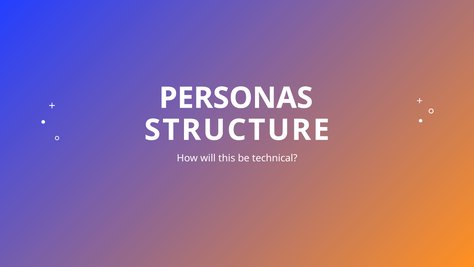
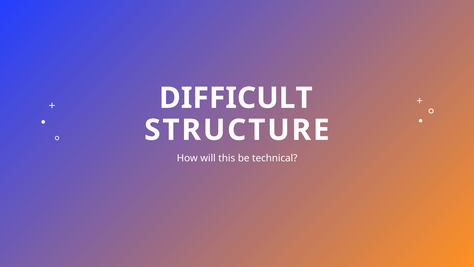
PERSONAS: PERSONAS -> DIFFICULT
